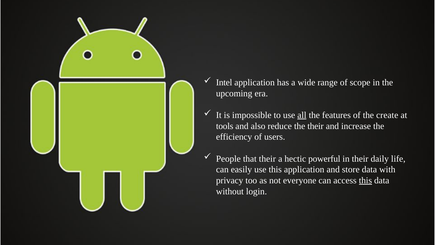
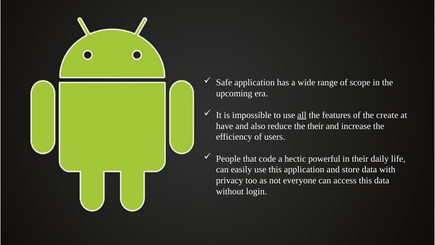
Intel: Intel -> Safe
tools: tools -> have
that their: their -> code
this at (365, 180) underline: present -> none
